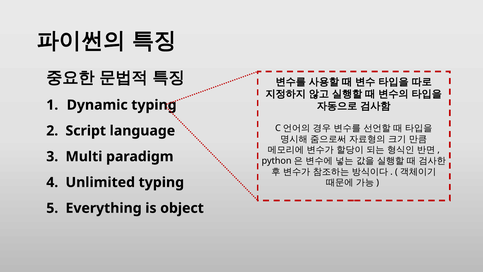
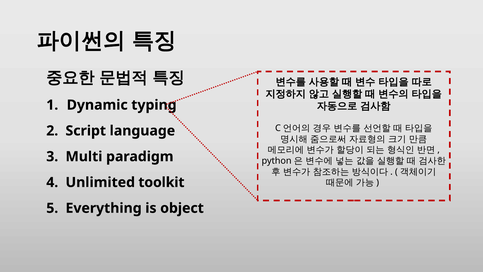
Unlimited typing: typing -> toolkit
